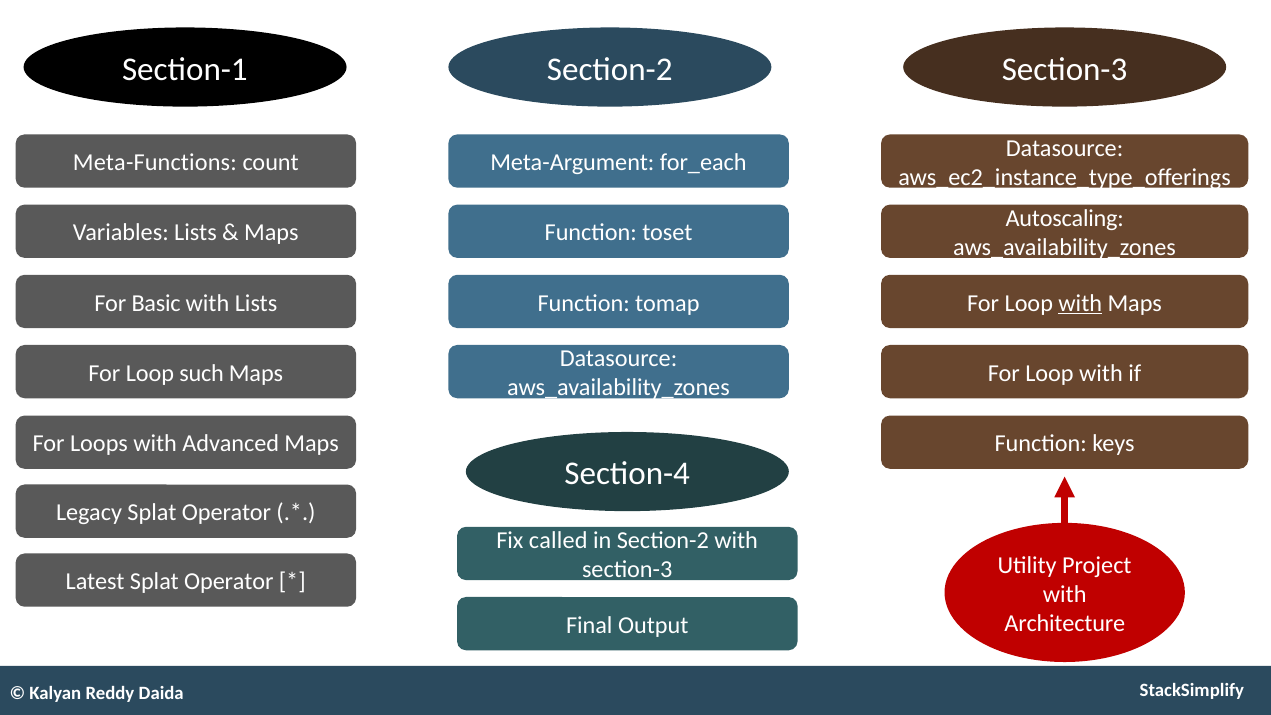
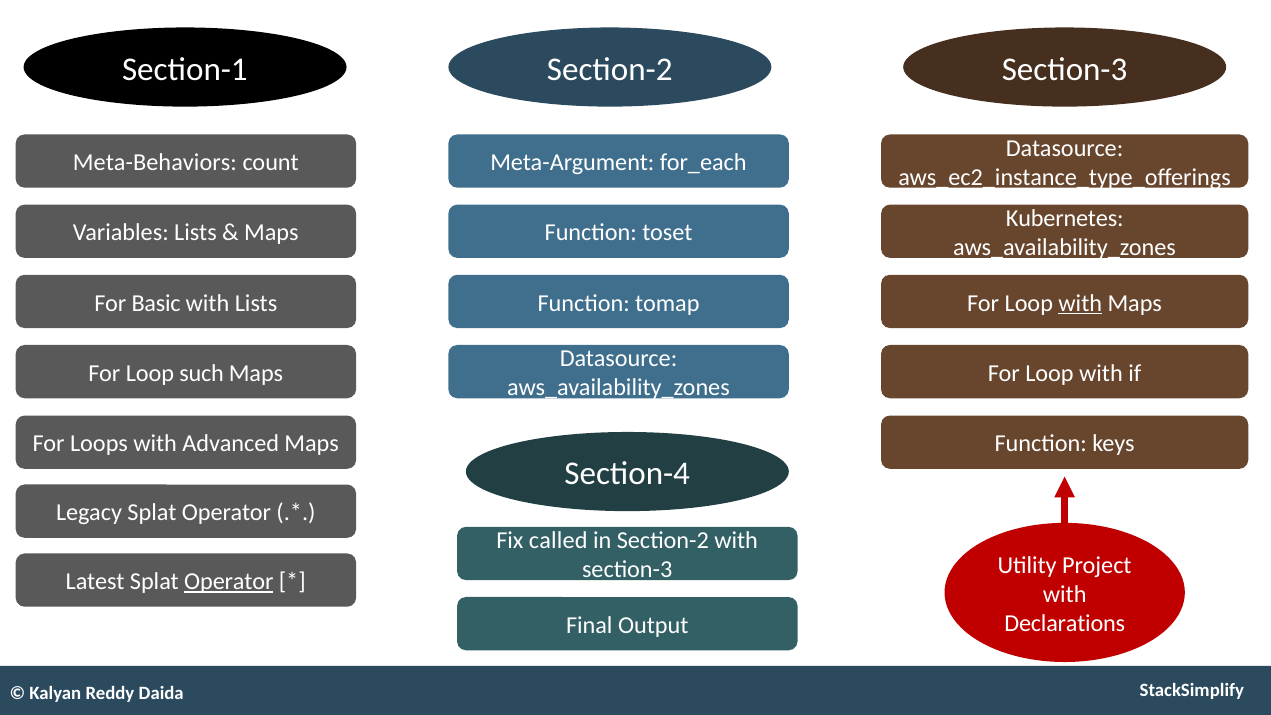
Meta-Functions: Meta-Functions -> Meta-Behaviors
Autoscaling: Autoscaling -> Kubernetes
Operator at (229, 582) underline: none -> present
Architecture: Architecture -> Declarations
